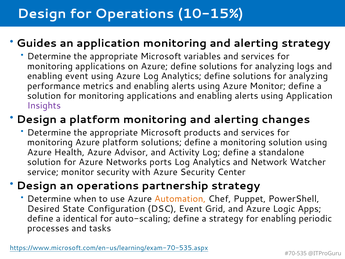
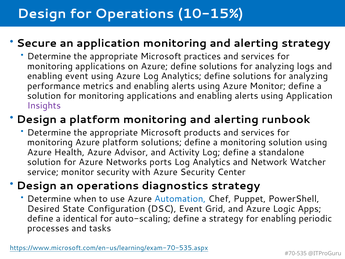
Guides: Guides -> Secure
variables: variables -> practices
changes: changes -> runbook
partnership: partnership -> diagnostics
Automation colour: orange -> blue
